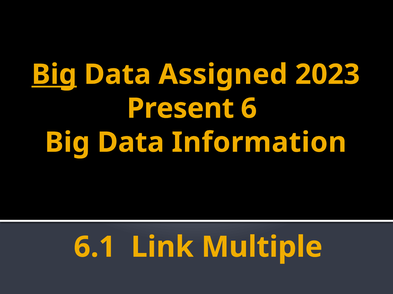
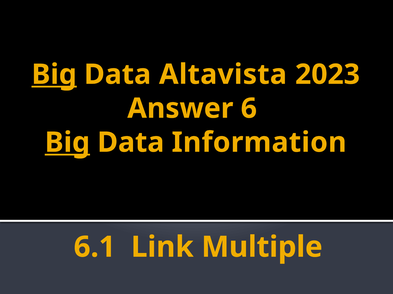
Assigned: Assigned -> Altavista
Present: Present -> Answer
Big at (67, 143) underline: none -> present
